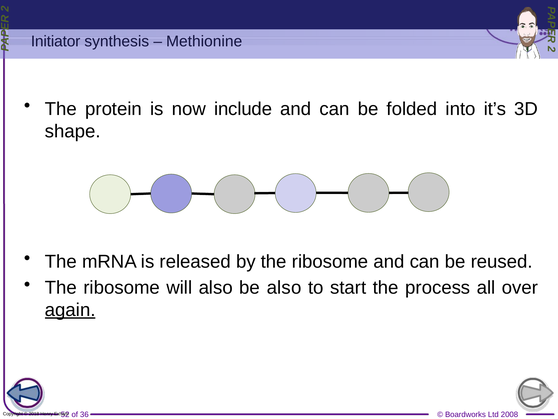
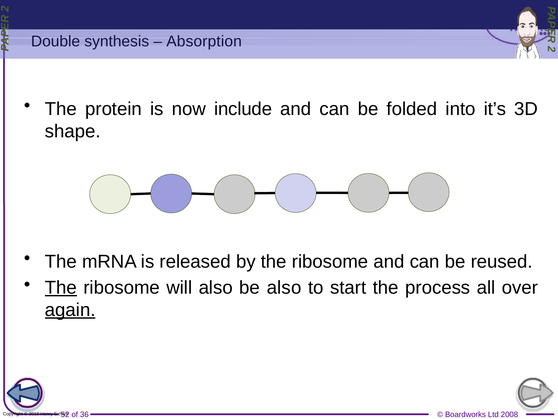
Initiator: Initiator -> Double
Methionine: Methionine -> Absorption
The at (61, 287) underline: none -> present
